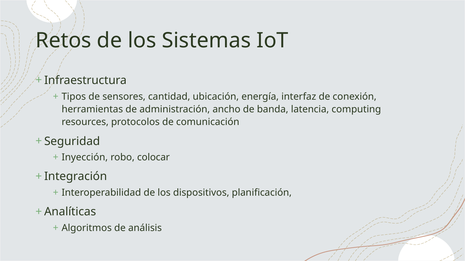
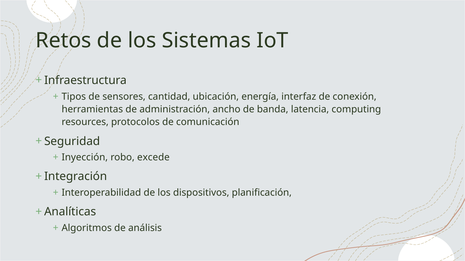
colocar: colocar -> excede
